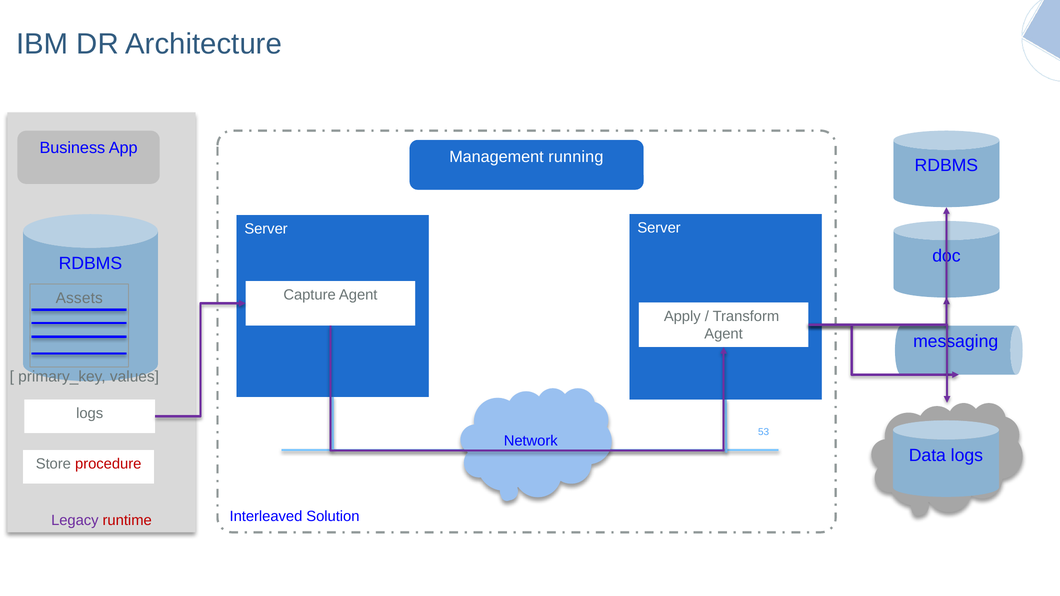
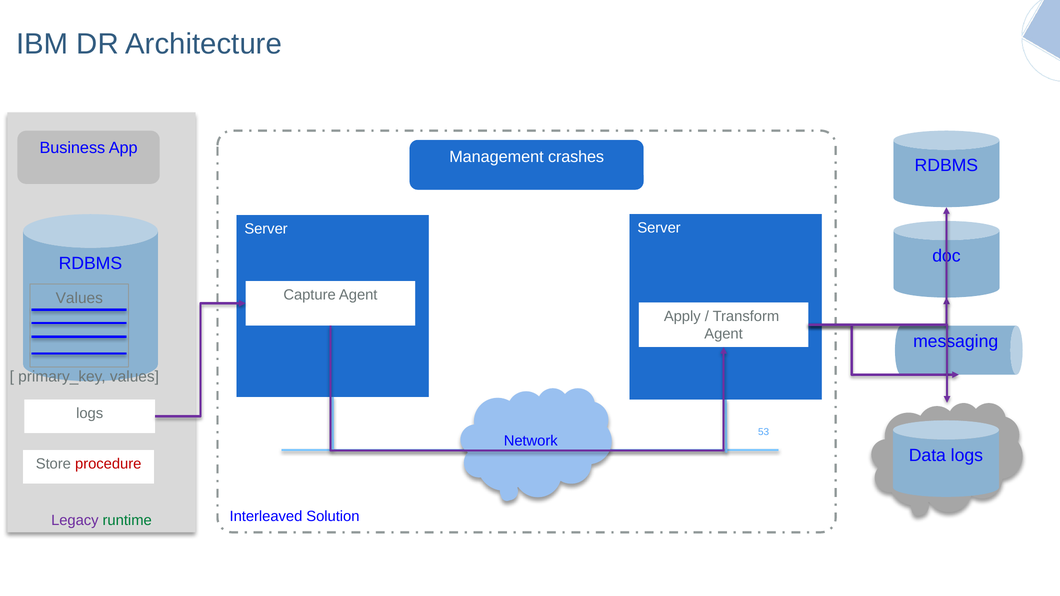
running: running -> crashes
Assets at (79, 298): Assets -> Values
runtime colour: red -> green
